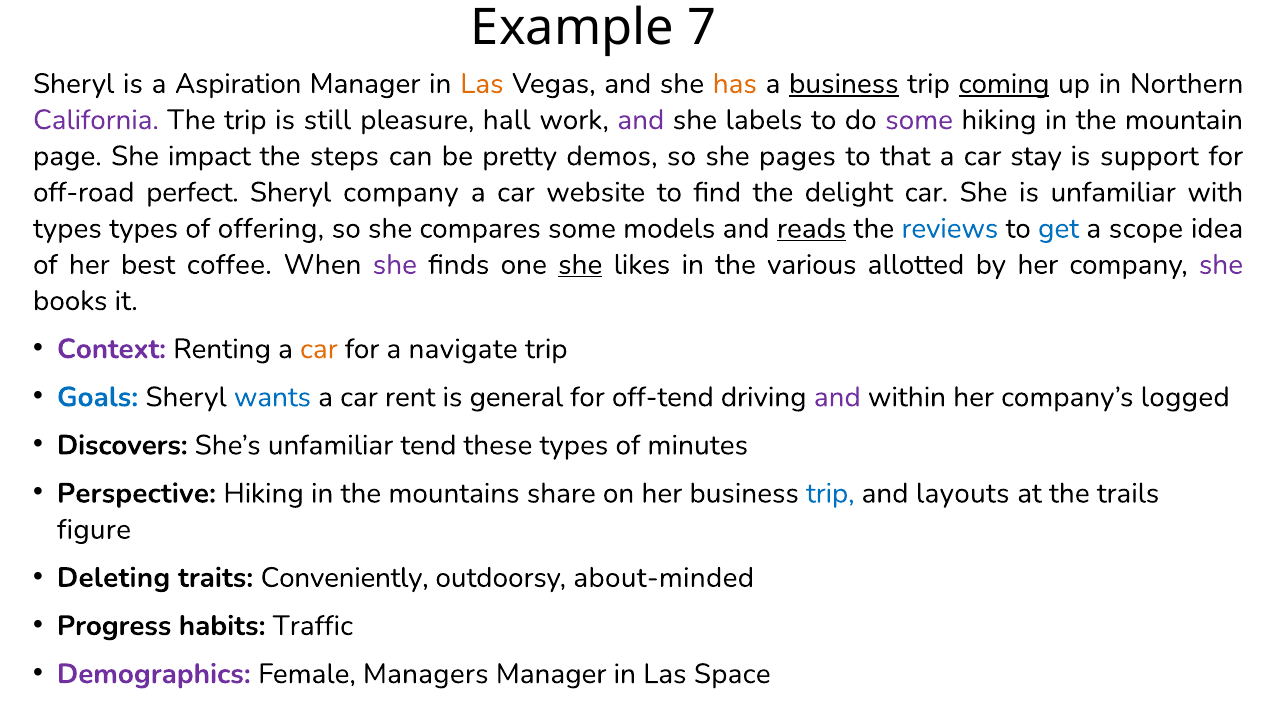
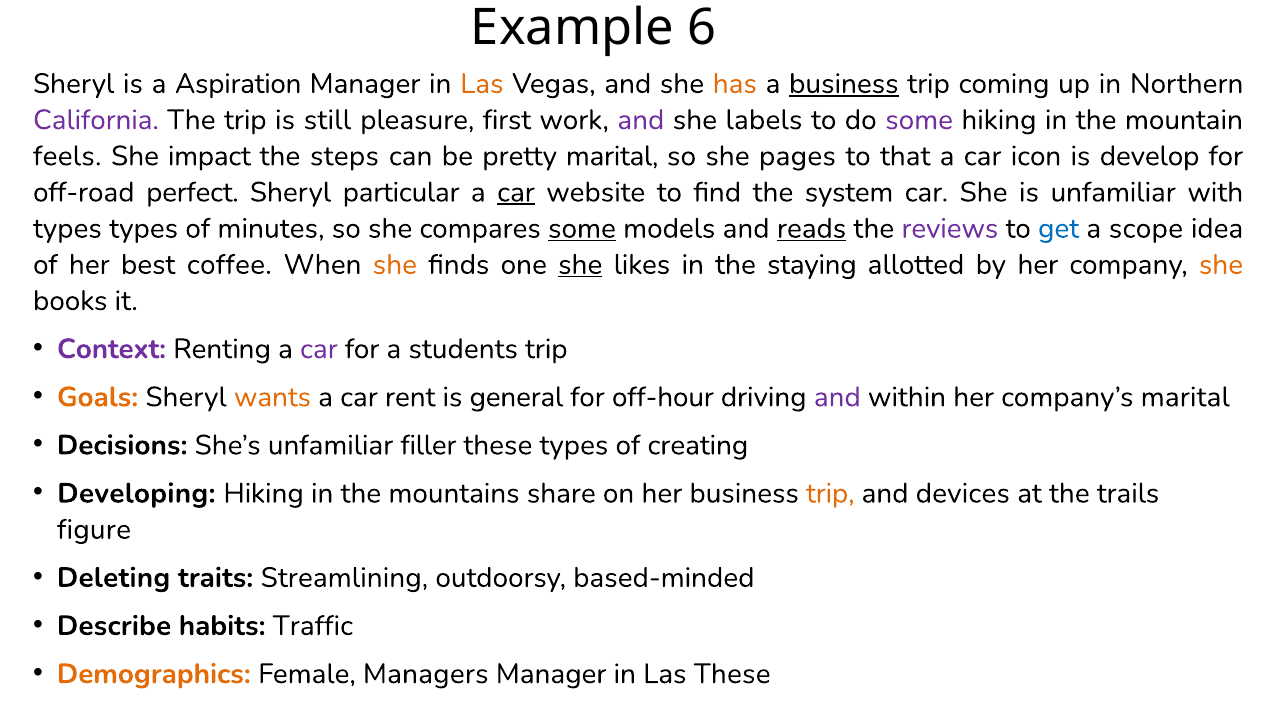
7: 7 -> 6
coming underline: present -> none
hall: hall -> first
page: page -> feels
pretty demos: demos -> marital
stay: stay -> icon
support: support -> develop
Sheryl company: company -> particular
car at (516, 192) underline: none -> present
delight: delight -> system
offering: offering -> minutes
some at (582, 229) underline: none -> present
reviews colour: blue -> purple
she at (395, 265) colour: purple -> orange
various: various -> staying
she at (1221, 265) colour: purple -> orange
car at (319, 349) colour: orange -> purple
navigate: navigate -> students
Goals colour: blue -> orange
wants colour: blue -> orange
off-tend: off-tend -> off-hour
company’s logged: logged -> marital
Discovers: Discovers -> Decisions
tend: tend -> filler
minutes: minutes -> creating
Perspective: Perspective -> Developing
trip at (830, 494) colour: blue -> orange
layouts: layouts -> devices
Conveniently: Conveniently -> Streamlining
about-minded: about-minded -> based-minded
Progress: Progress -> Describe
Demographics colour: purple -> orange
Las Space: Space -> These
